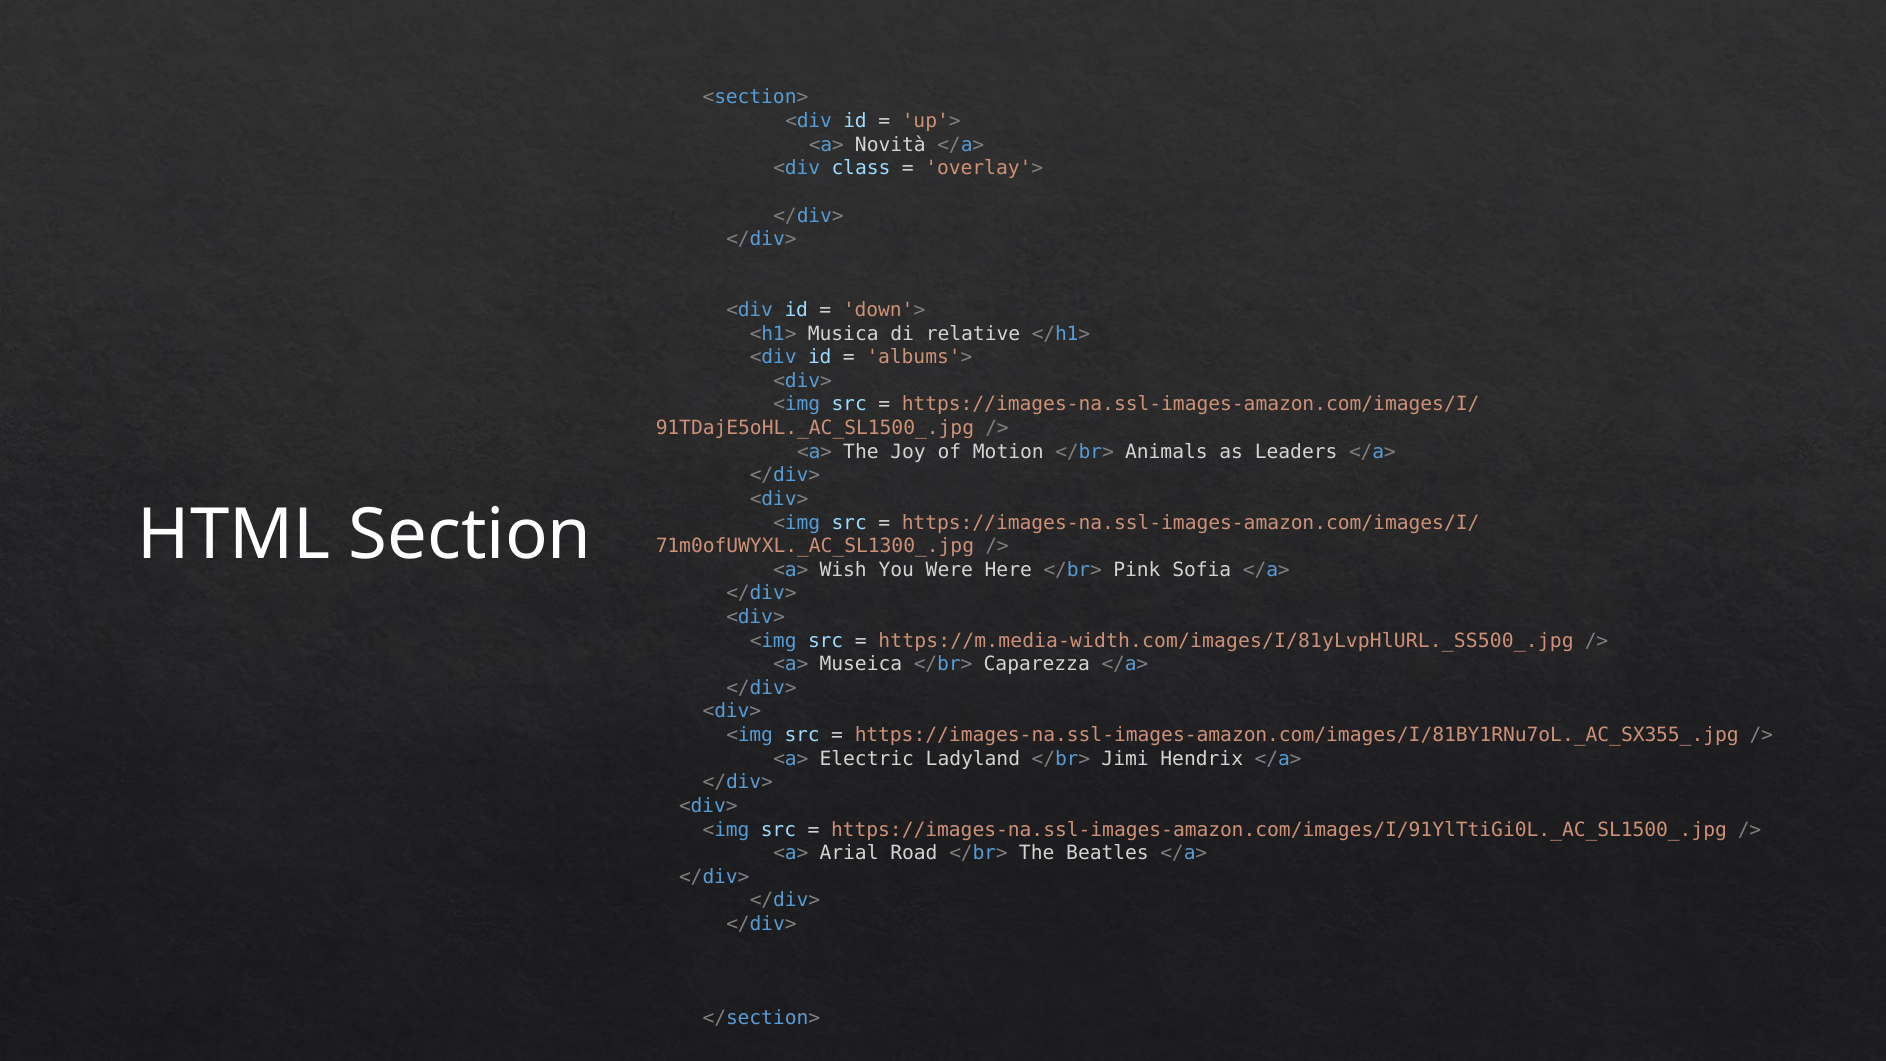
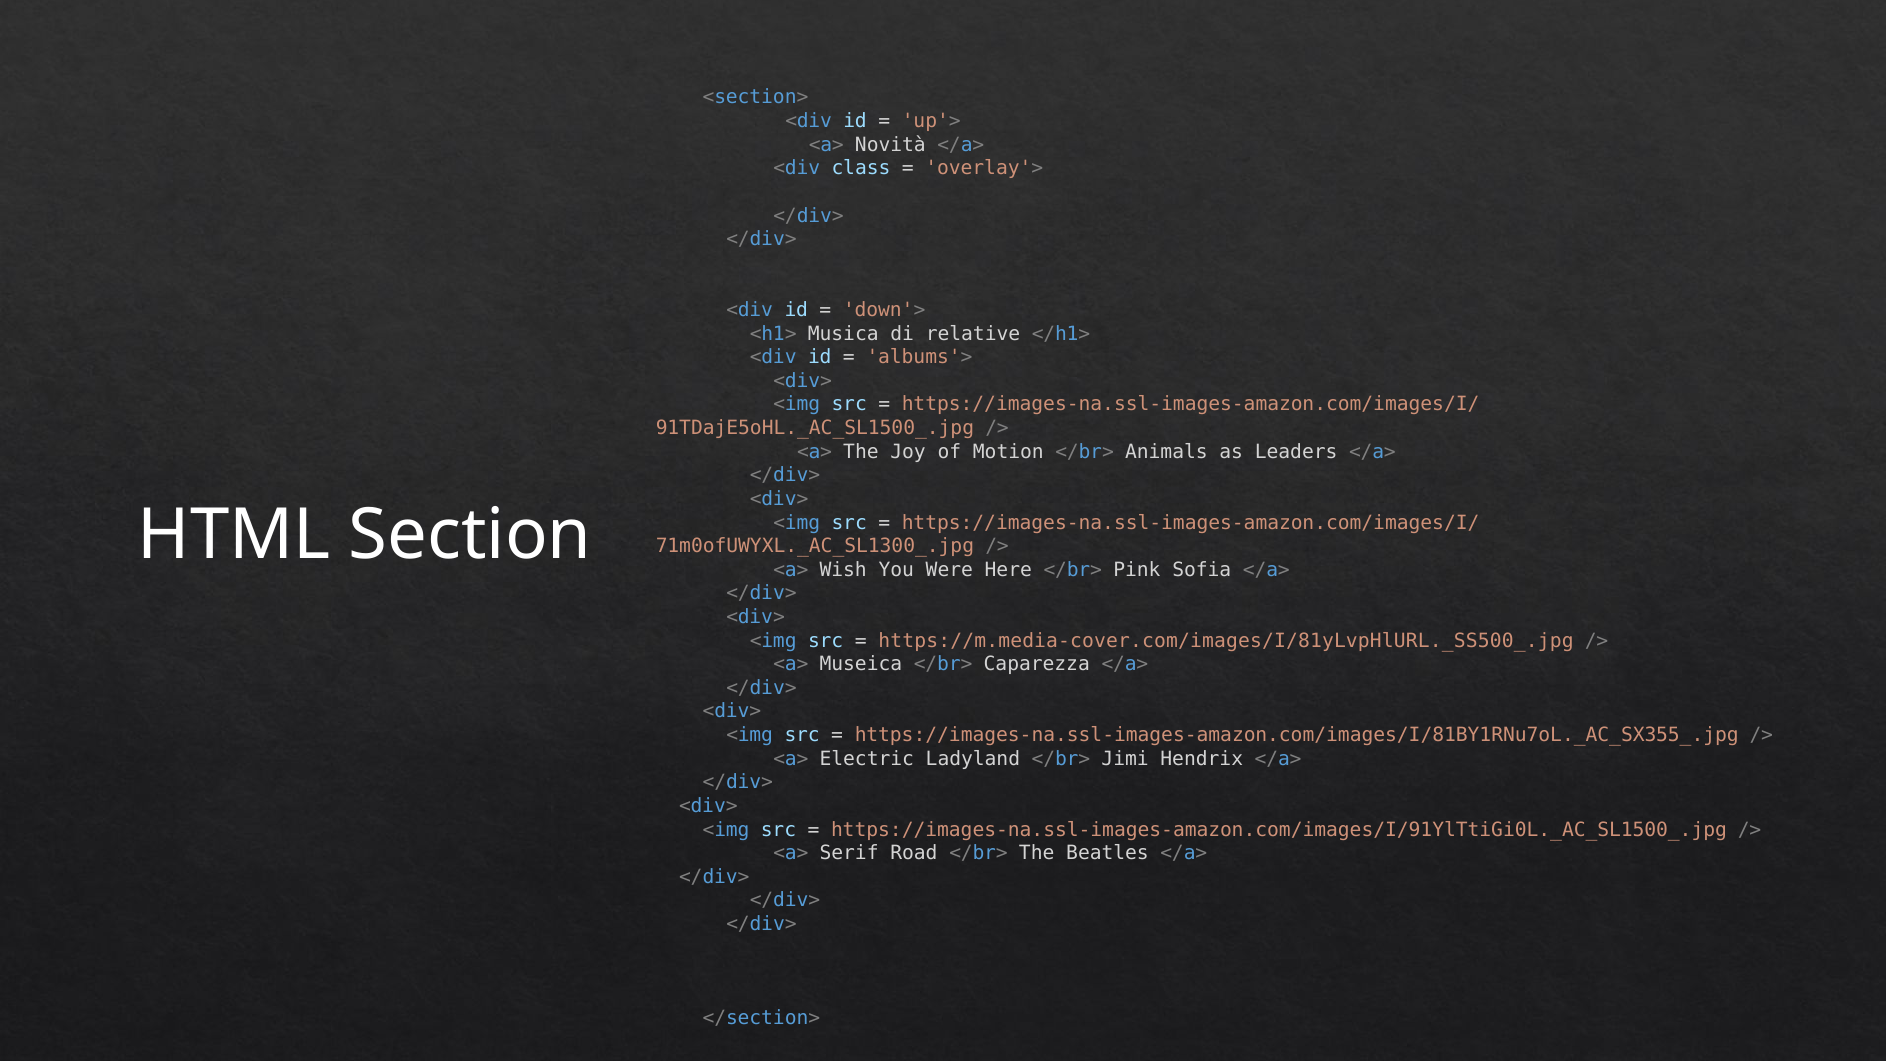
https://m.media-width.com/images/I/81yLvpHlURL._SS500_.jpg: https://m.media-width.com/images/I/81yLvpHlURL._SS500_.jpg -> https://m.media-cover.com/images/I/81yLvpHlURL._SS500_.jpg
Arial: Arial -> Serif
